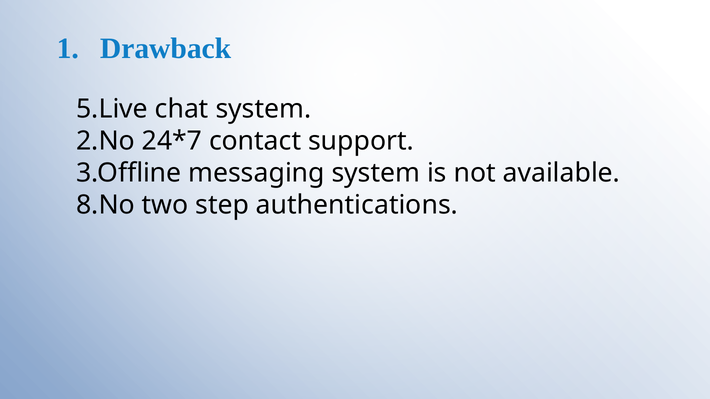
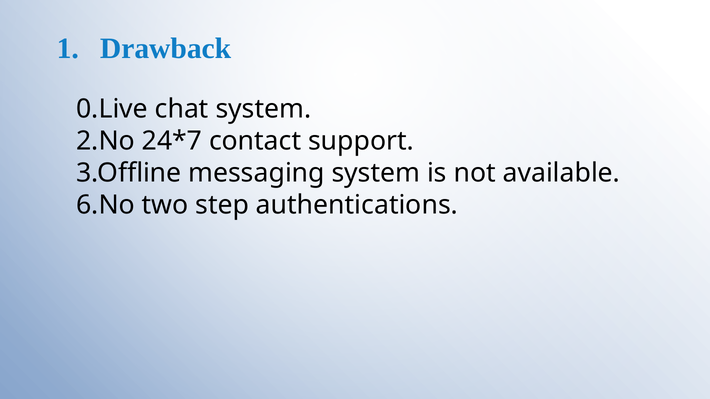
5.Live: 5.Live -> 0.Live
8.No: 8.No -> 6.No
